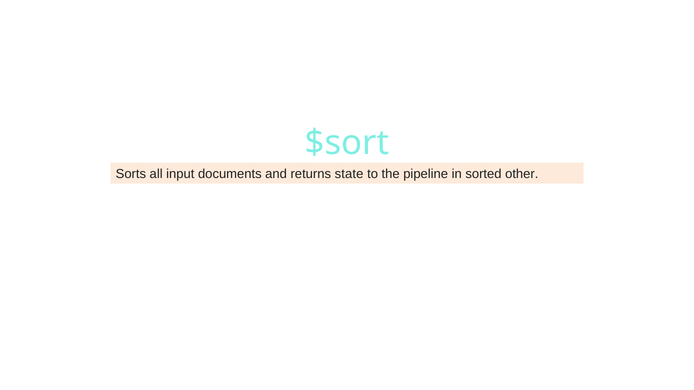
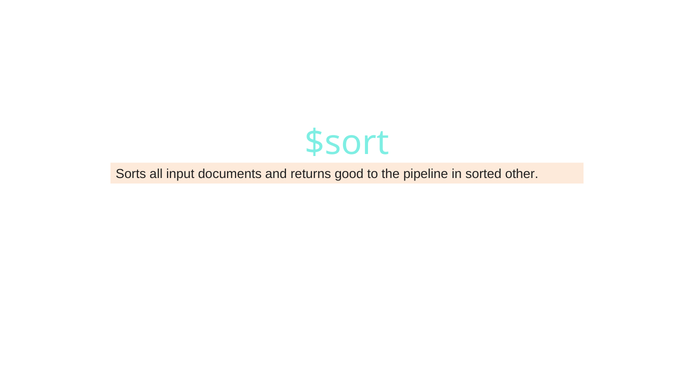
state: state -> good
